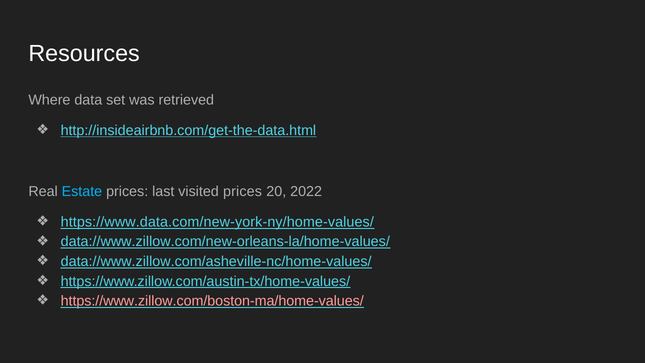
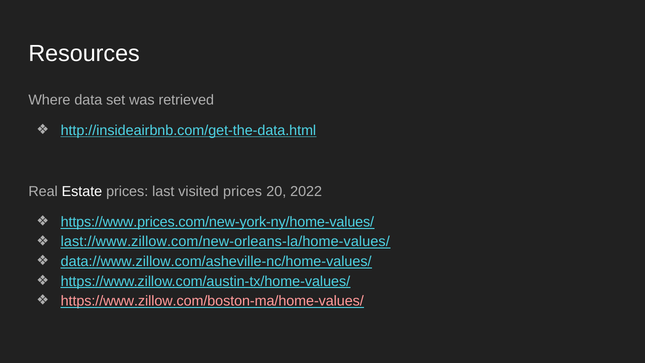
Estate colour: light blue -> white
https://www.data.com/new-york-ny/home-values/: https://www.data.com/new-york-ny/home-values/ -> https://www.prices.com/new-york-ny/home-values/
data://www.zillow.com/new-orleans-la/home-values/: data://www.zillow.com/new-orleans-la/home-values/ -> last://www.zillow.com/new-orleans-la/home-values/
